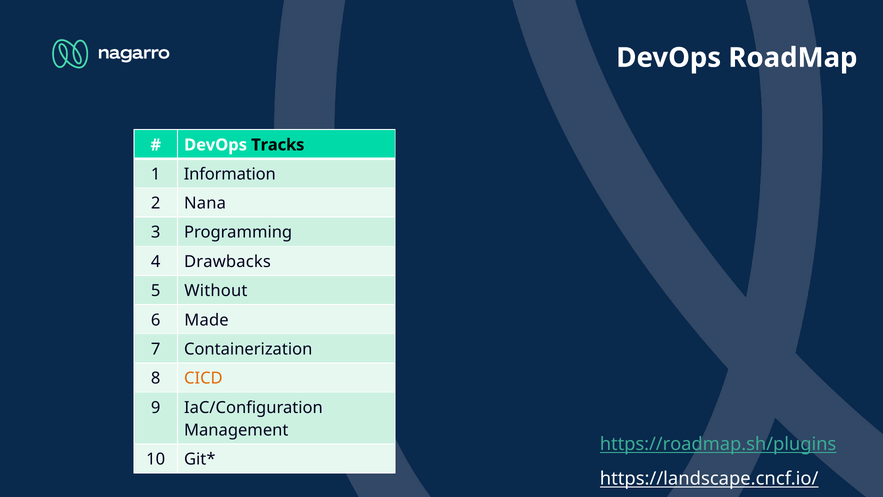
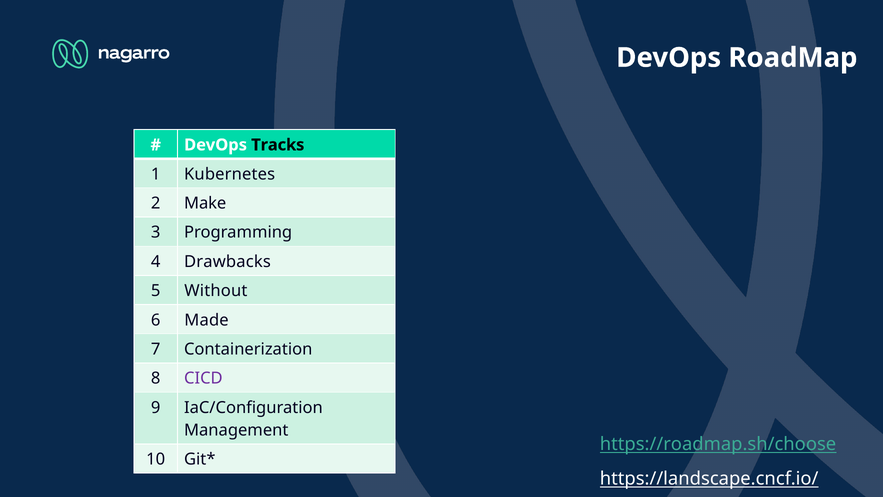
Information: Information -> Kubernetes
Nana: Nana -> Make
CICD colour: orange -> purple
https://roadmap.sh/plugins: https://roadmap.sh/plugins -> https://roadmap.sh/choose
